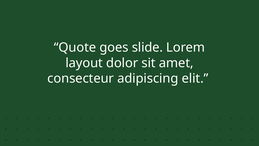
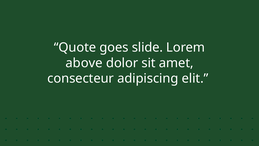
layout: layout -> above
